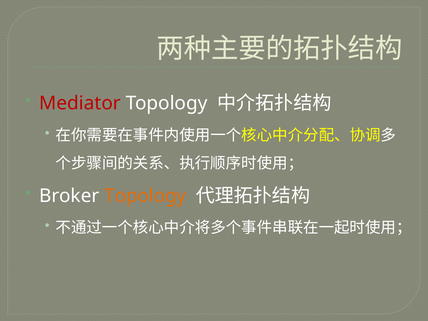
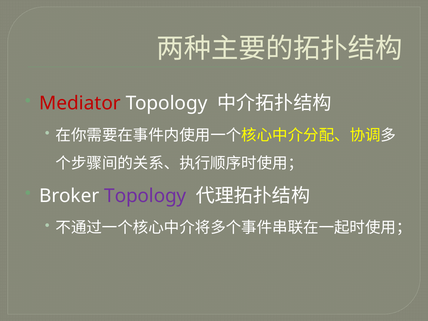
Topology at (145, 196) colour: orange -> purple
